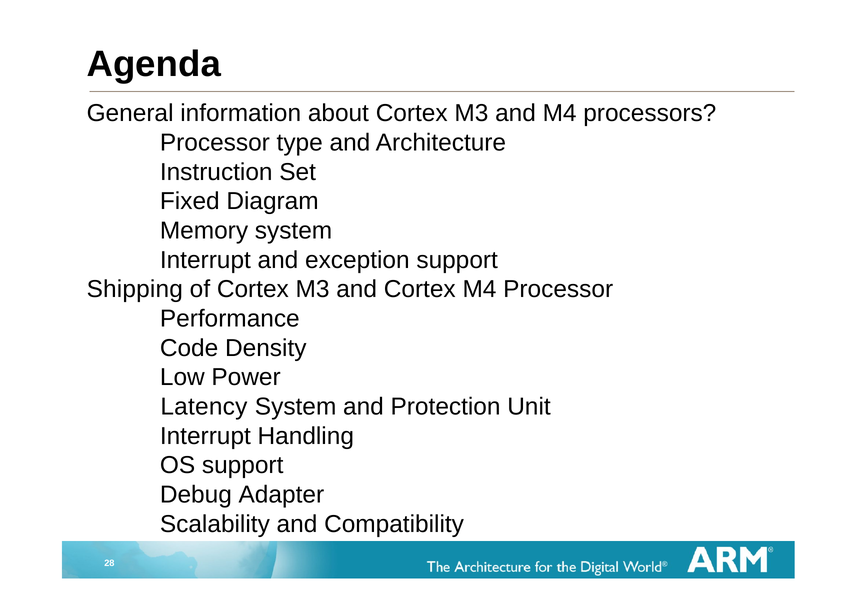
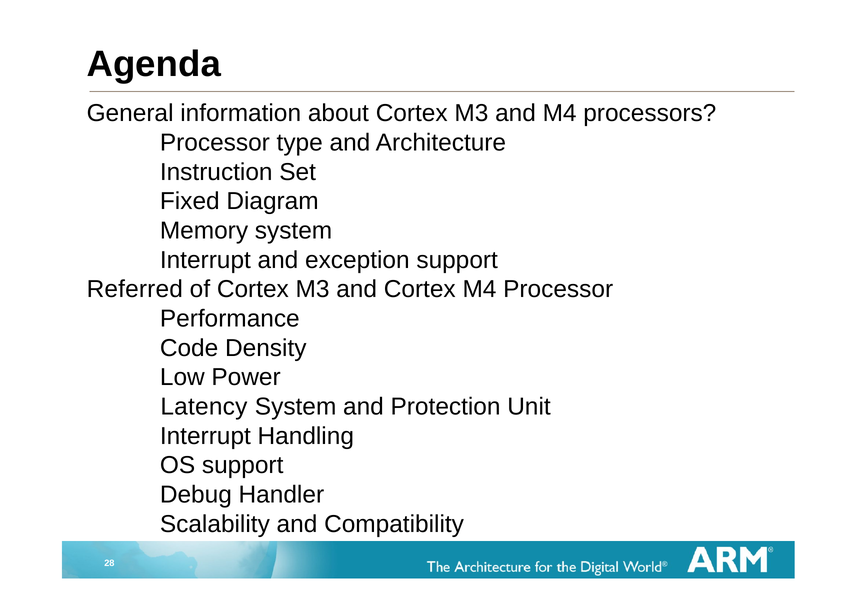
Shipping: Shipping -> Referred
Adapter: Adapter -> Handler
